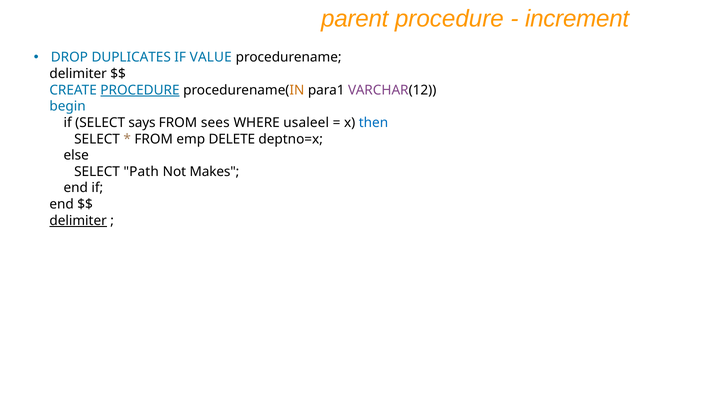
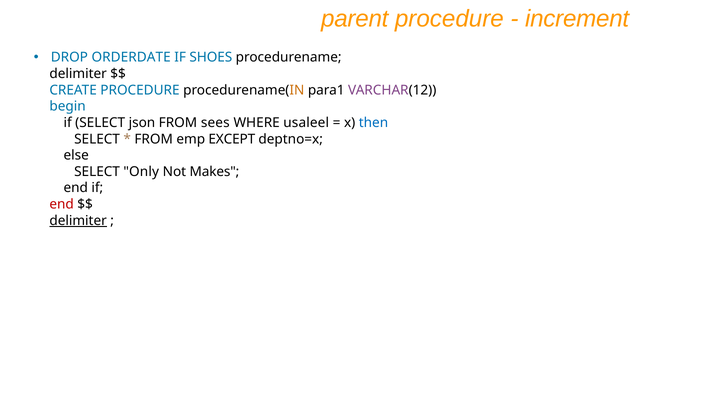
DUPLICATES: DUPLICATES -> ORDERDATE
VALUE: VALUE -> SHOES
PROCEDURE at (140, 90) underline: present -> none
says: says -> json
DELETE: DELETE -> EXCEPT
Path: Path -> Only
end at (62, 204) colour: black -> red
